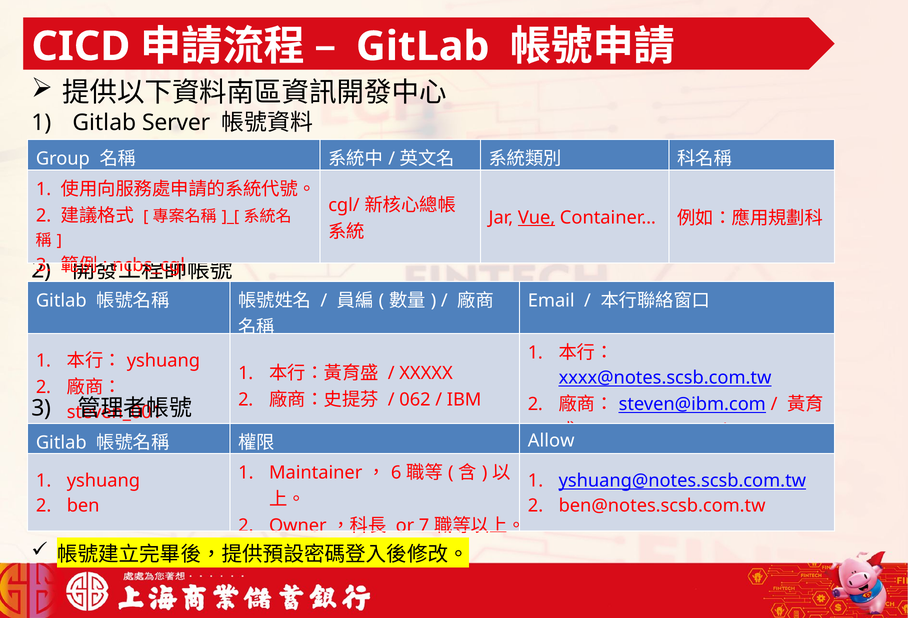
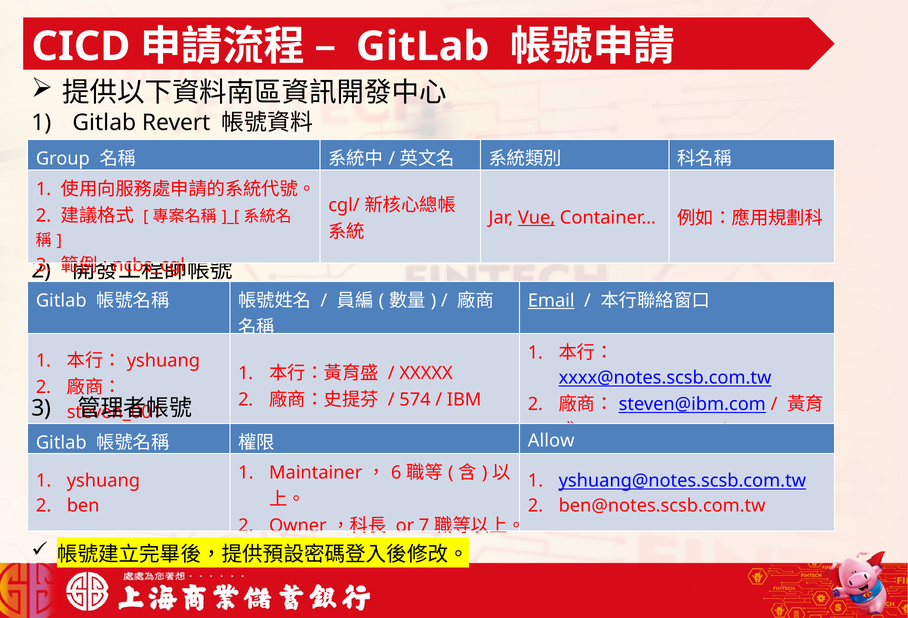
Server: Server -> Revert
Email underline: none -> present
062: 062 -> 574
